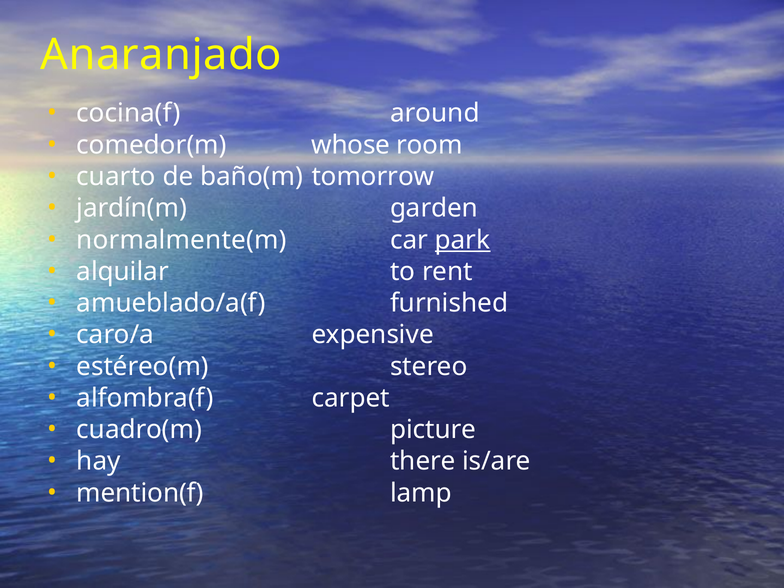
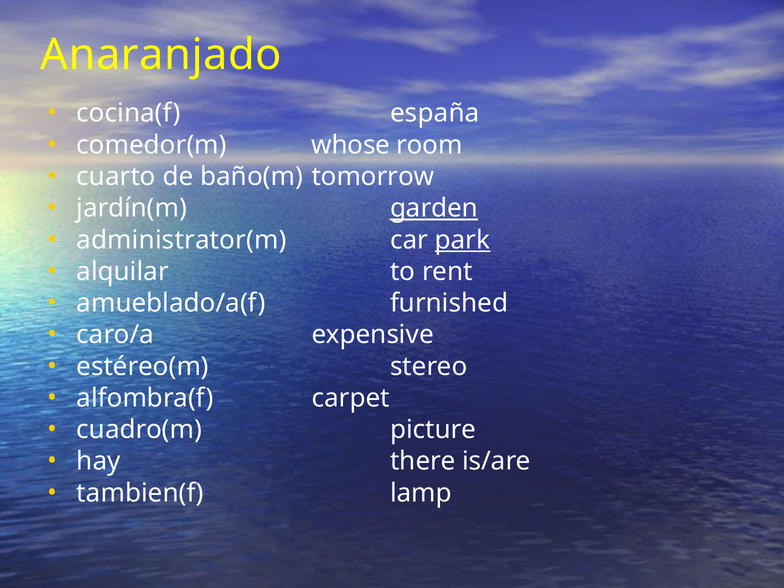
around: around -> españa
garden underline: none -> present
normalmente(m: normalmente(m -> administrator(m
mention(f: mention(f -> tambien(f
